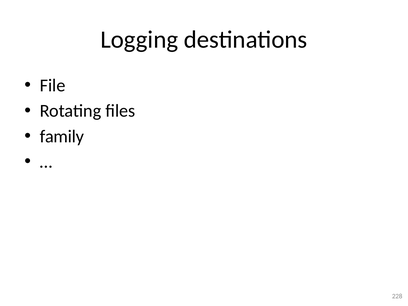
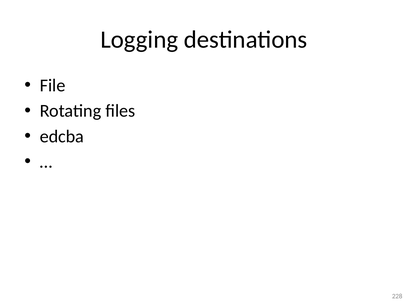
family: family -> edcba
